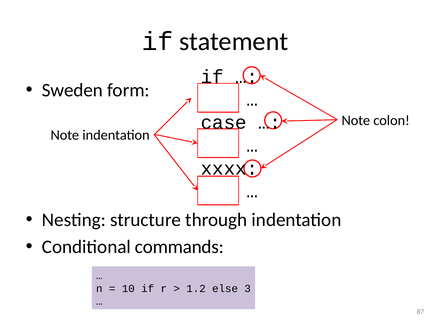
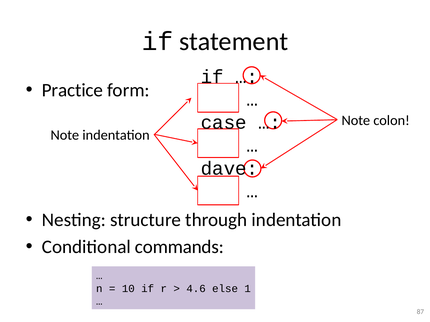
Sweden: Sweden -> Practice
xxxx: xxxx -> dave
1.2: 1.2 -> 4.6
3: 3 -> 1
